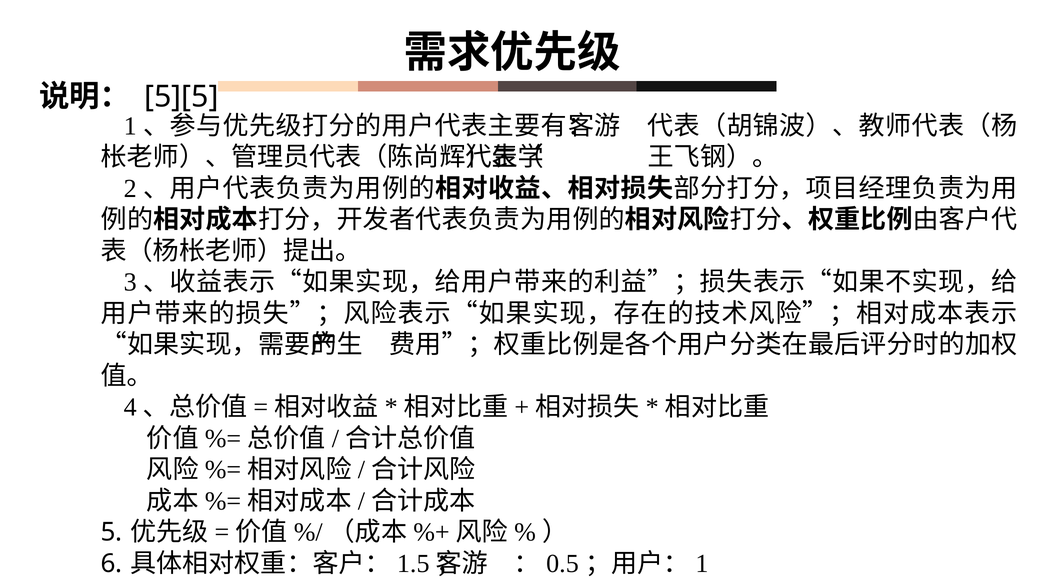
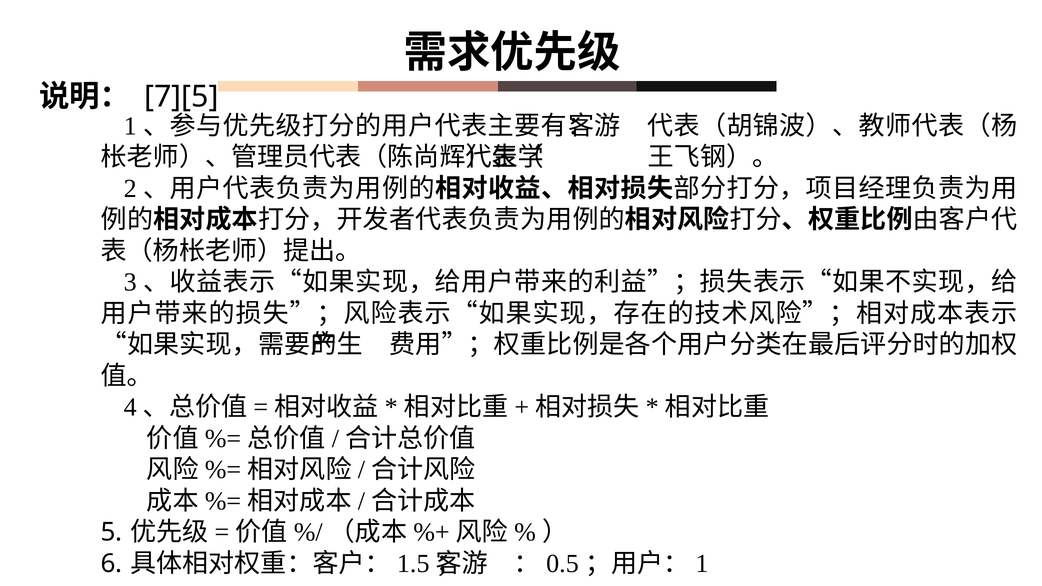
5][5: 5][5 -> 7][5
